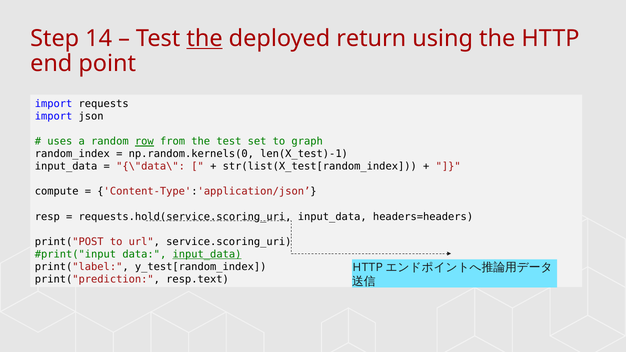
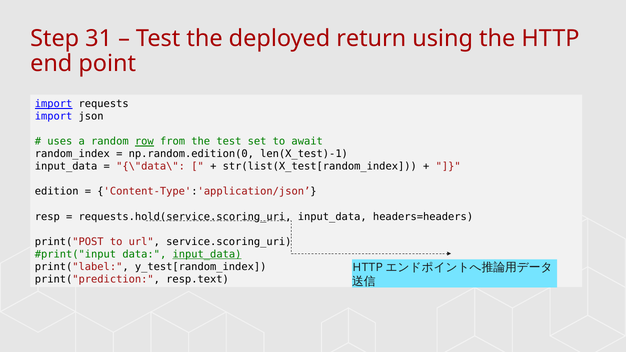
14: 14 -> 31
the at (205, 38) underline: present -> none
import at (54, 104) underline: none -> present
graph: graph -> await
np.random.kernels(0: np.random.kernels(0 -> np.random.edition(0
compute: compute -> edition
